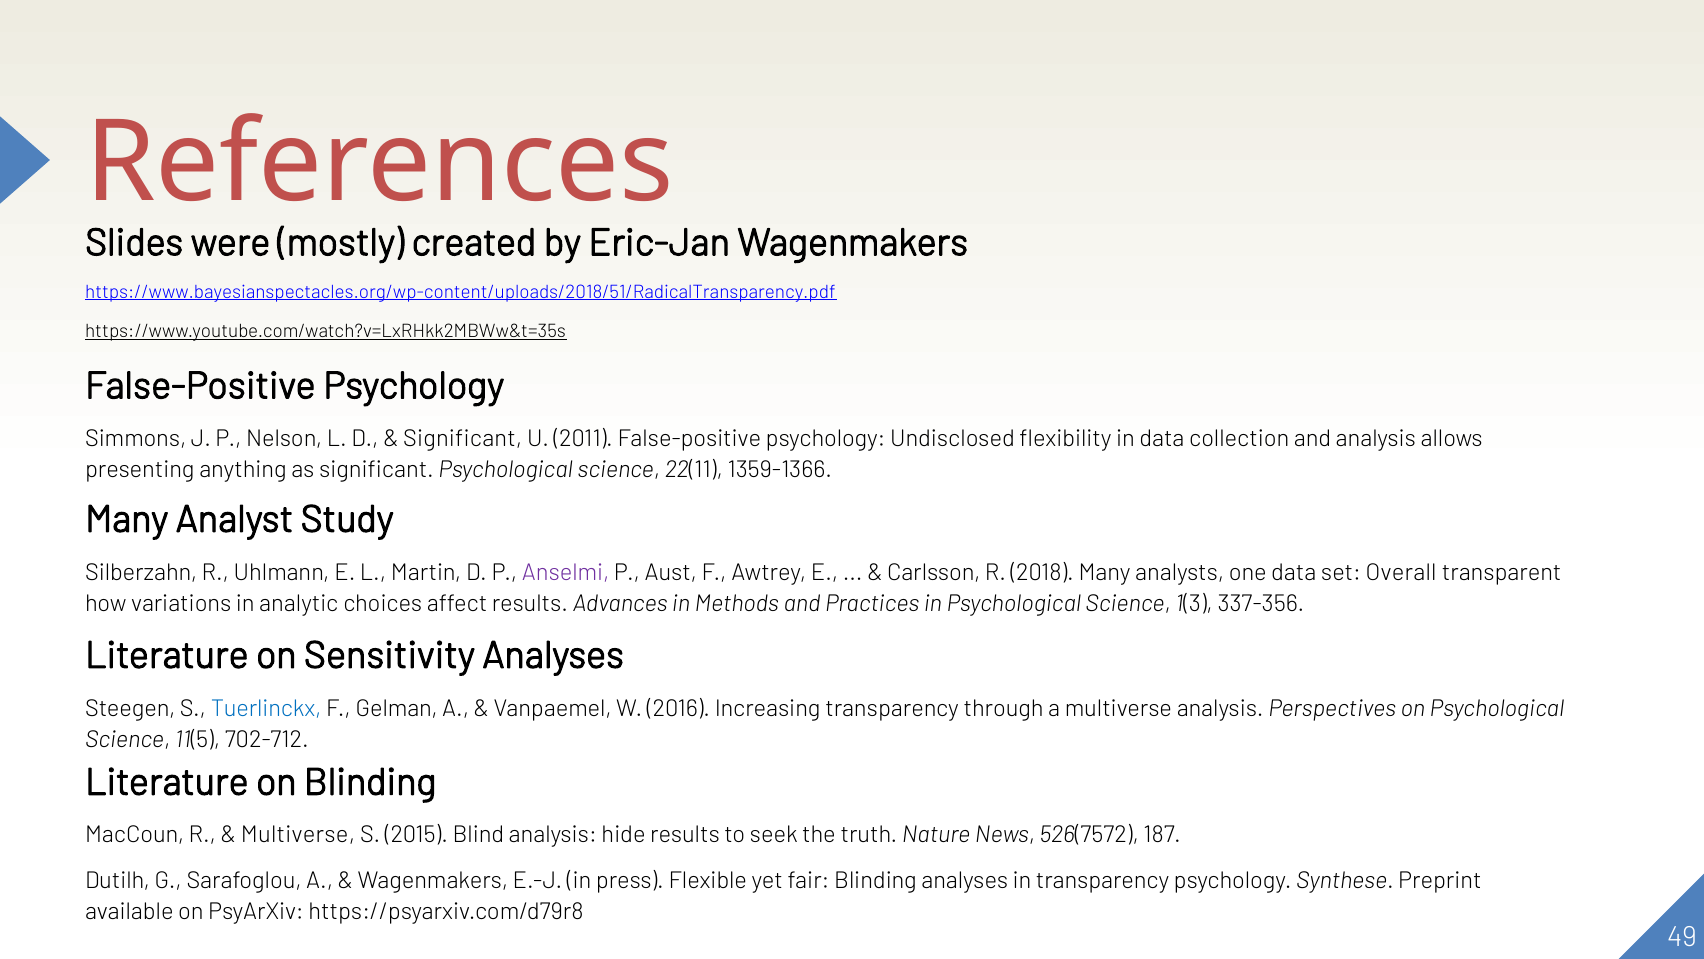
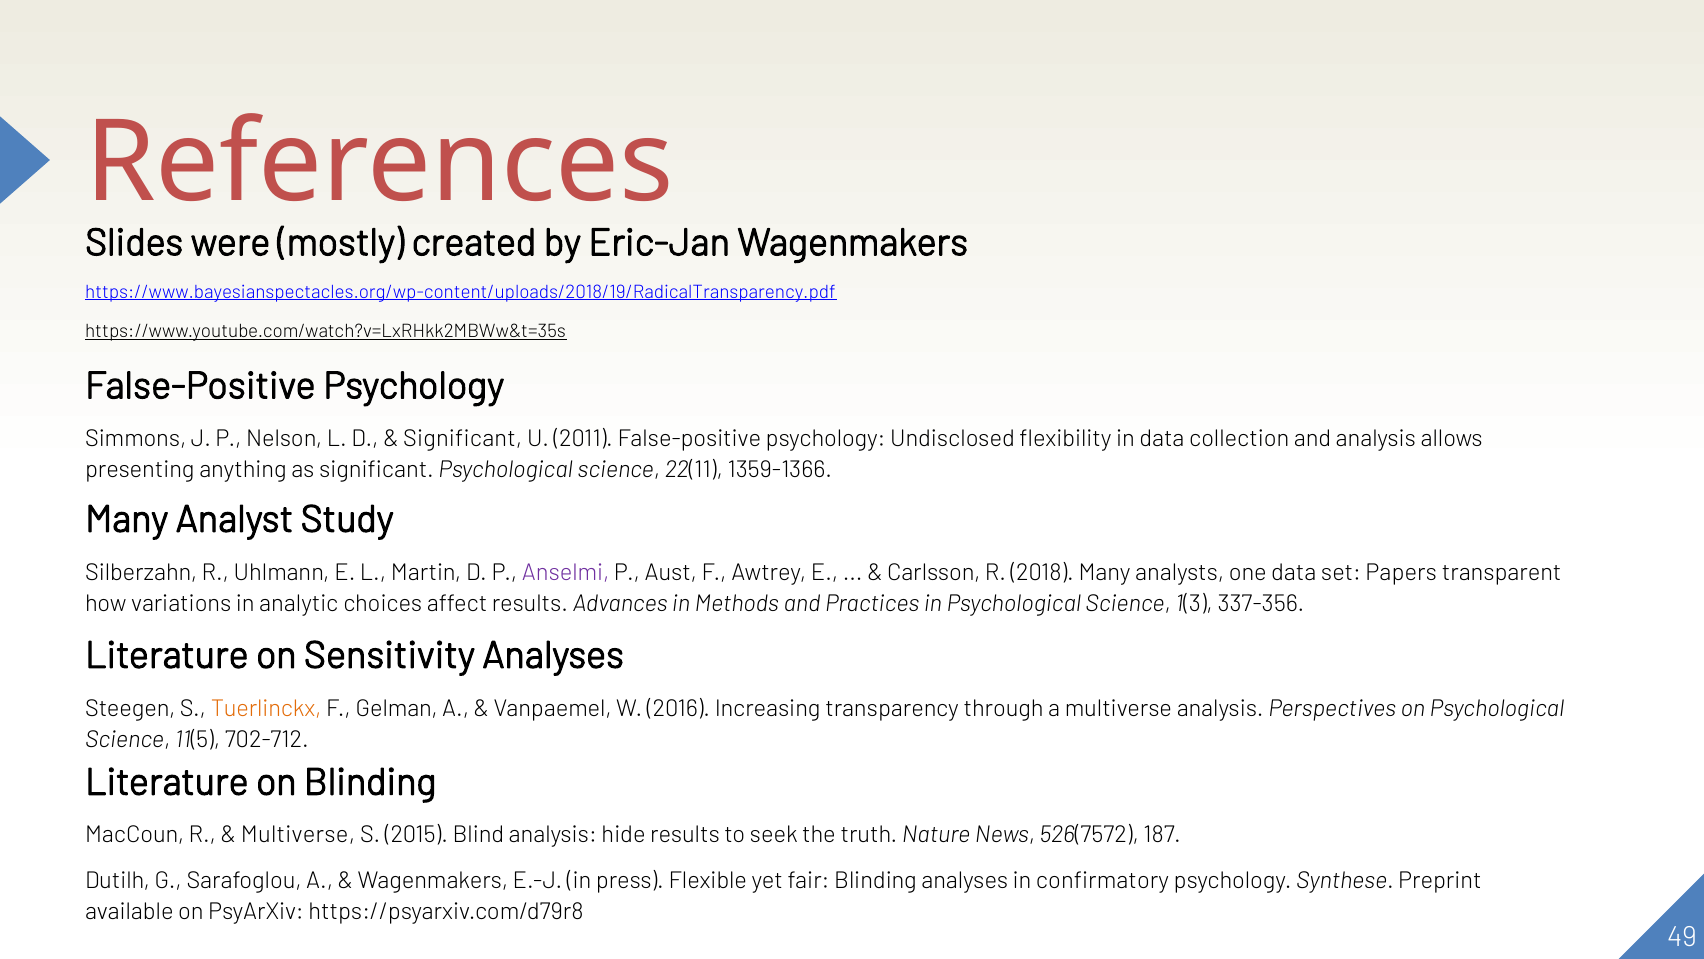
https://www.bayesianspectacles.org/wp-content/uploads/2018/51/RadicalTransparency.pdf: https://www.bayesianspectacles.org/wp-content/uploads/2018/51/RadicalTransparency.pdf -> https://www.bayesianspectacles.org/wp-content/uploads/2018/19/RadicalTransparency.pdf
Overall: Overall -> Papers
Tuerlinckx colour: blue -> orange
in transparency: transparency -> confirmatory
